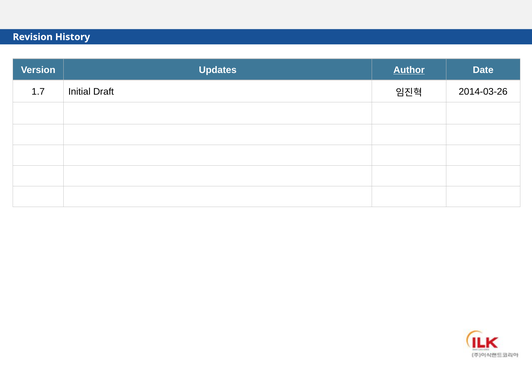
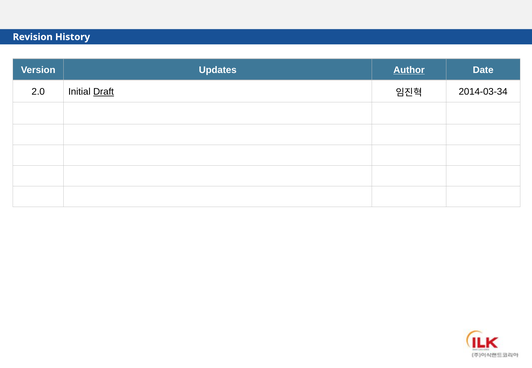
1.7: 1.7 -> 2.0
Draft underline: none -> present
2014-03-26: 2014-03-26 -> 2014-03-34
